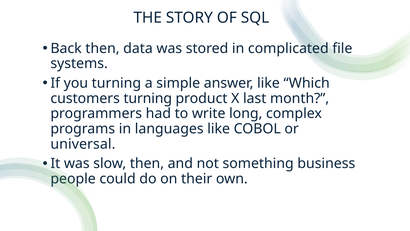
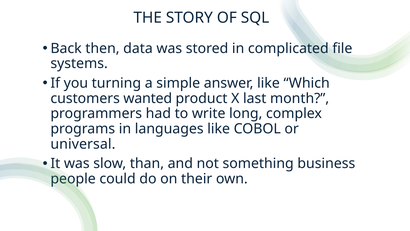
customers turning: turning -> wanted
then at (147, 163): then -> than
